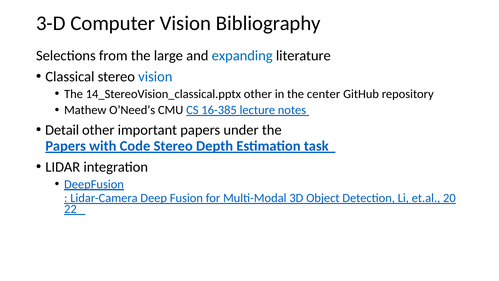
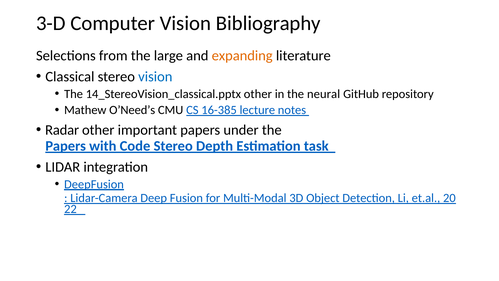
expanding colour: blue -> orange
center: center -> neural
Detail: Detail -> Radar
